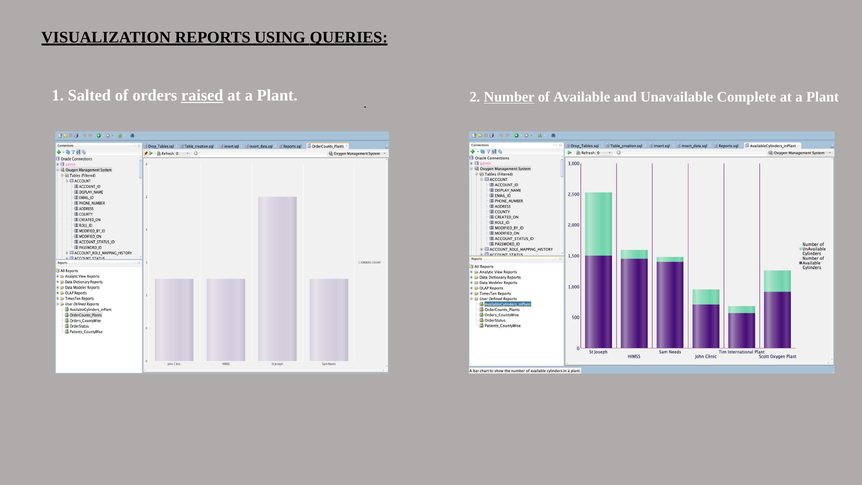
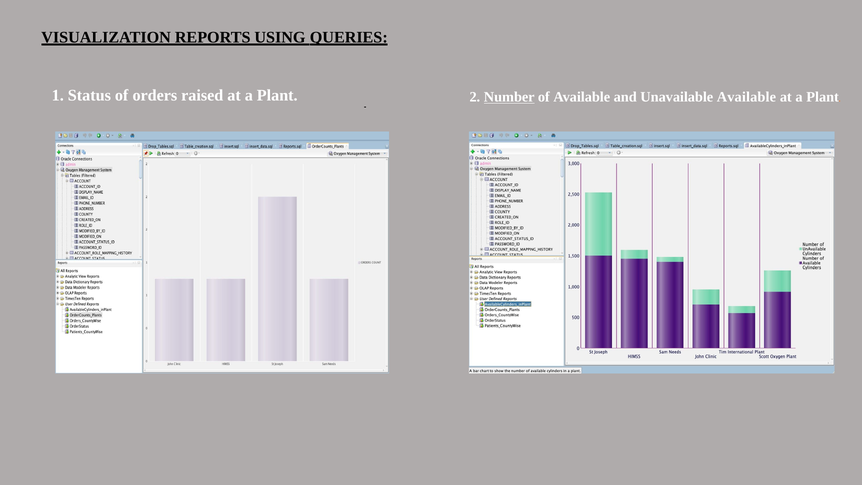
Salted: Salted -> Status
raised underline: present -> none
Unavailable Complete: Complete -> Available
